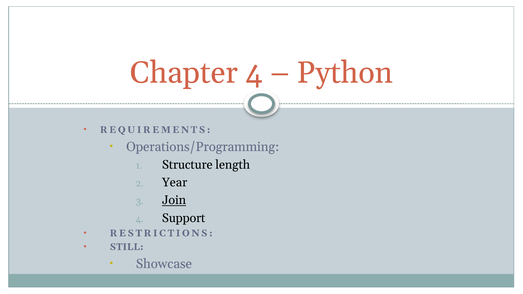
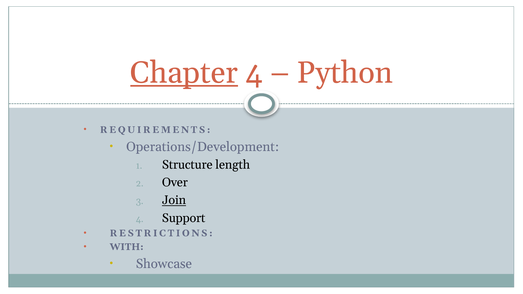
Chapter underline: none -> present
Operations/Programming: Operations/Programming -> Operations/Development
Year: Year -> Over
STILL: STILL -> WITH
